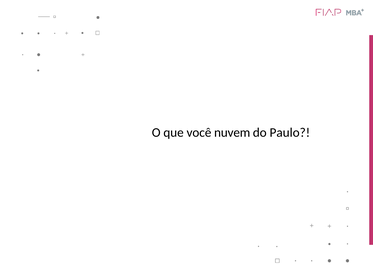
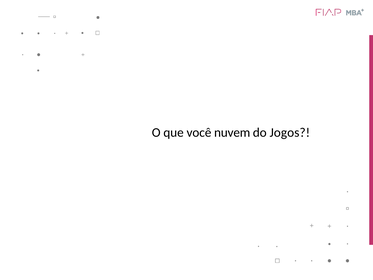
Paulo: Paulo -> Jogos
